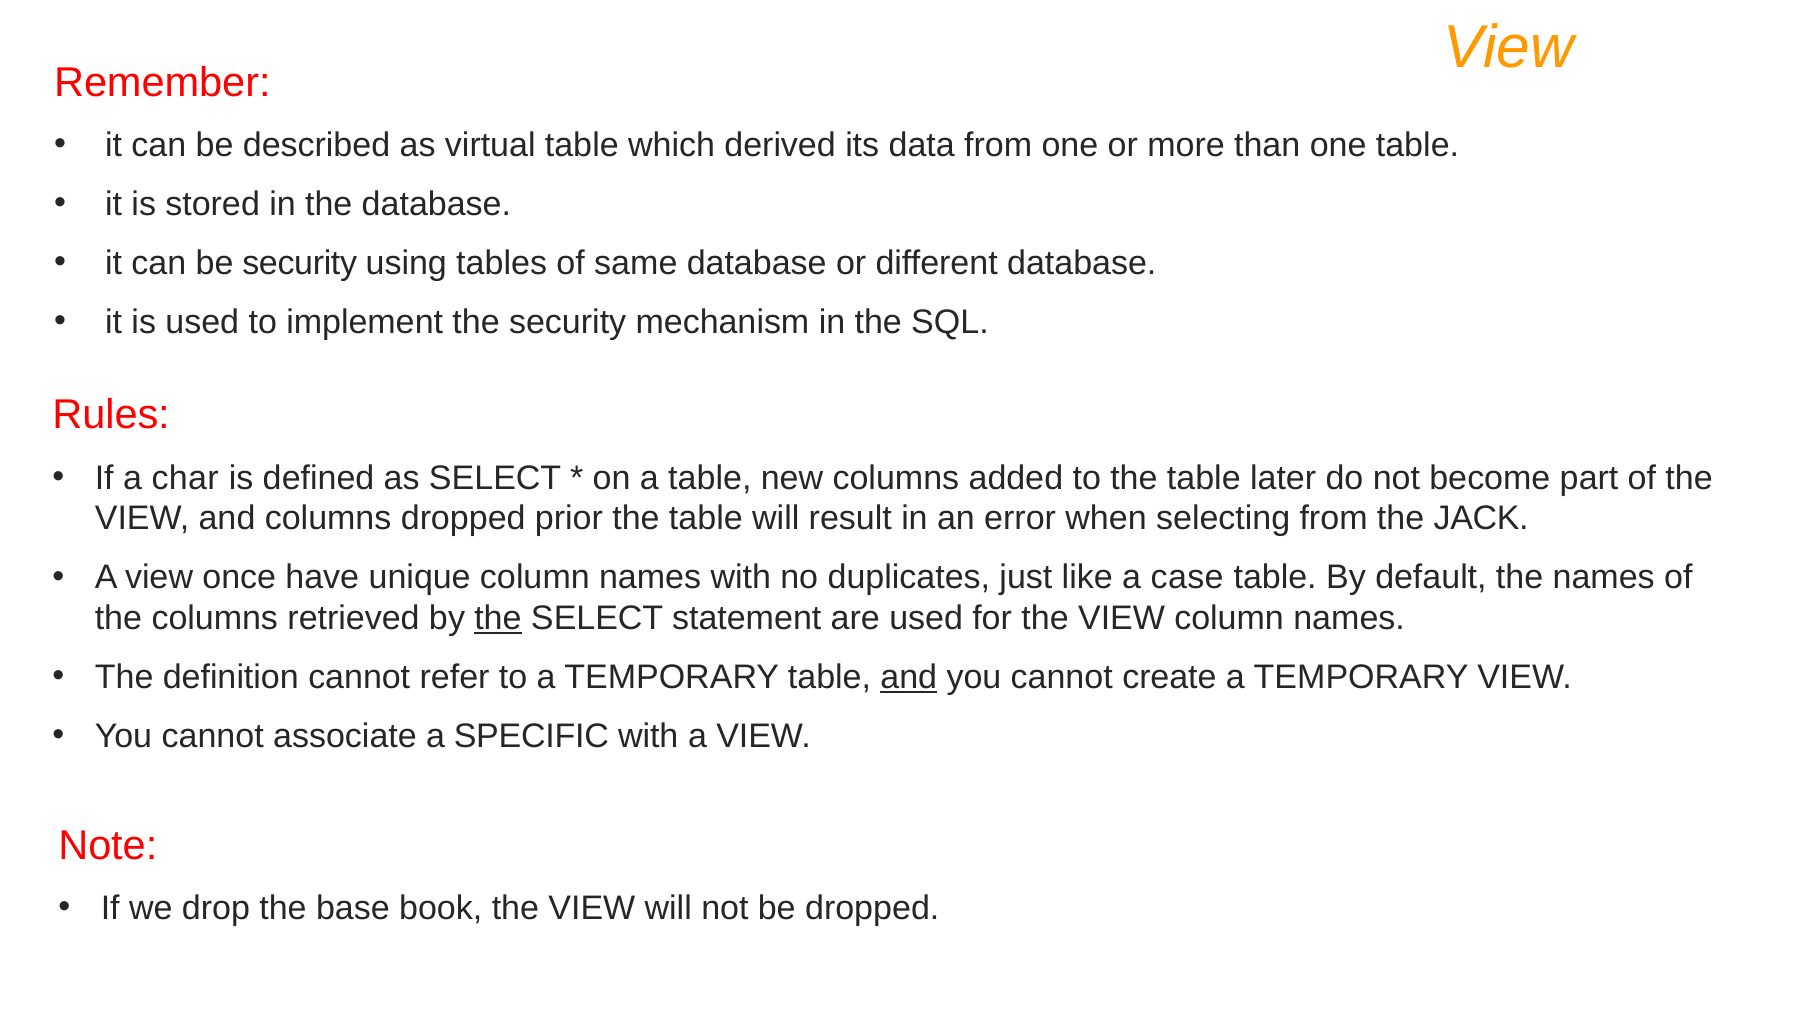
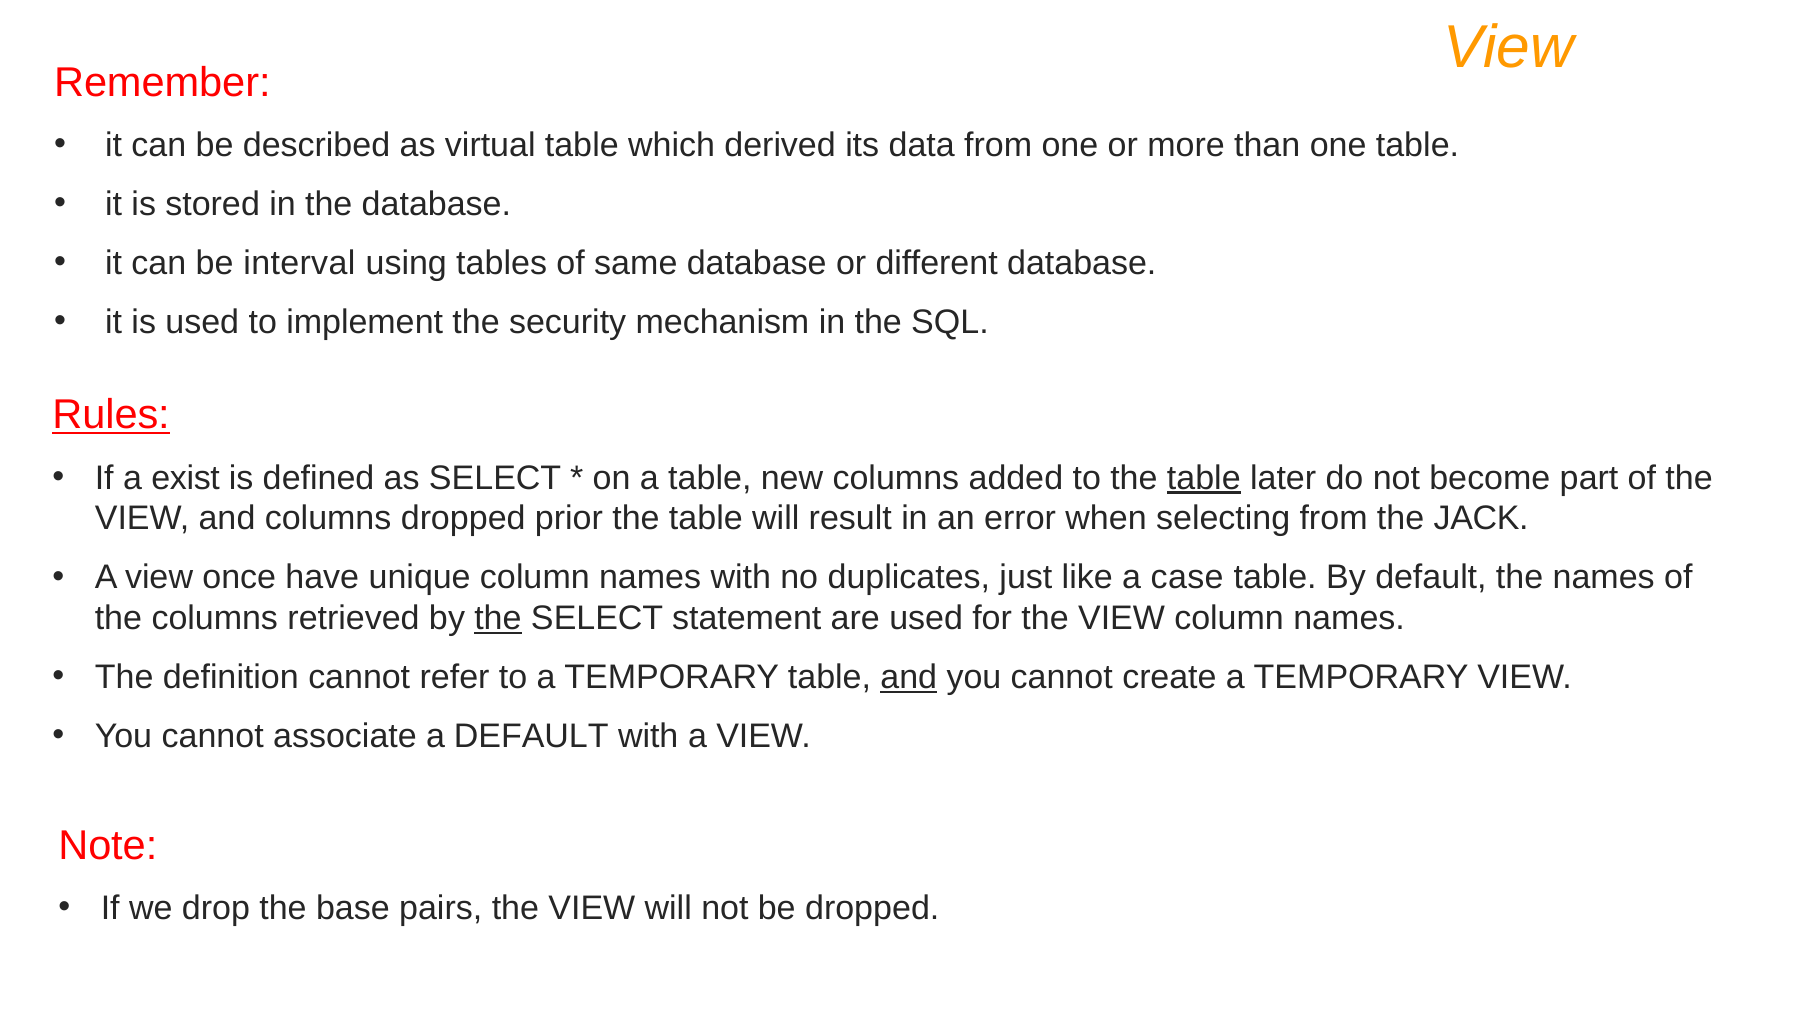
be security: security -> interval
Rules underline: none -> present
char: char -> exist
table at (1204, 478) underline: none -> present
a SPECIFIC: SPECIFIC -> DEFAULT
book: book -> pairs
